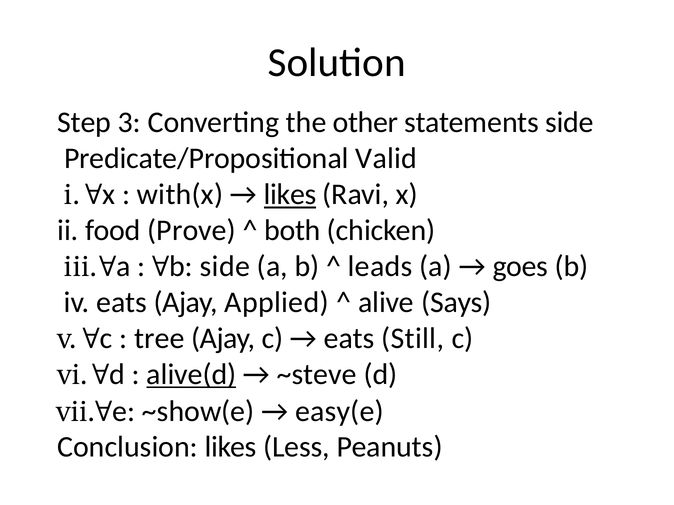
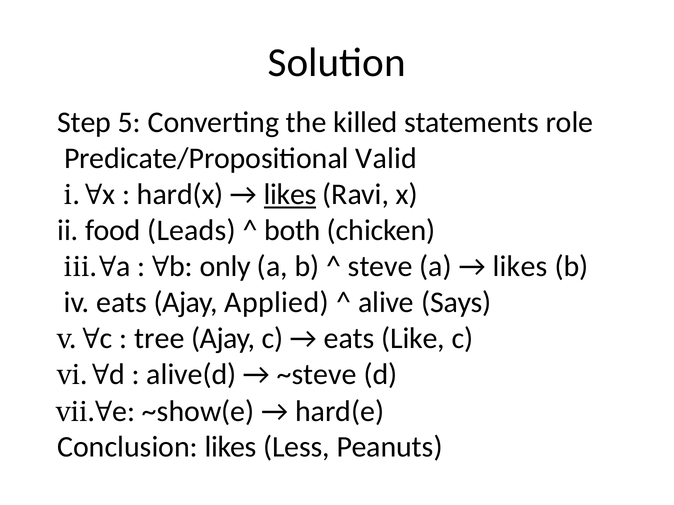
3: 3 -> 5
other: other -> killed
statements side: side -> role
with(x: with(x -> hard(x
Prove: Prove -> Leads
b side: side -> only
leads: leads -> steve
goes at (520, 267): goes -> likes
Still: Still -> Like
alive(d underline: present -> none
easy(e: easy(e -> hard(e
